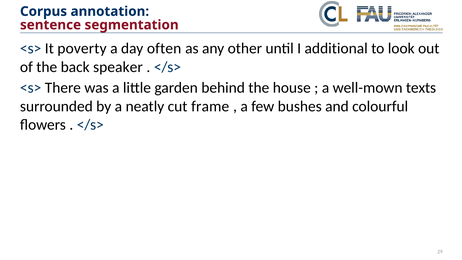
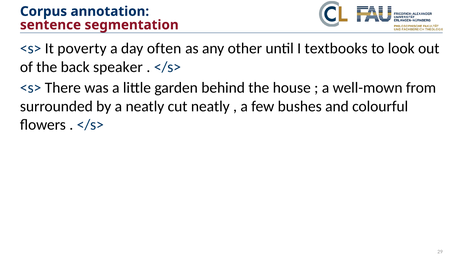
additional: additional -> textbooks
texts: texts -> from
cut frame: frame -> neatly
